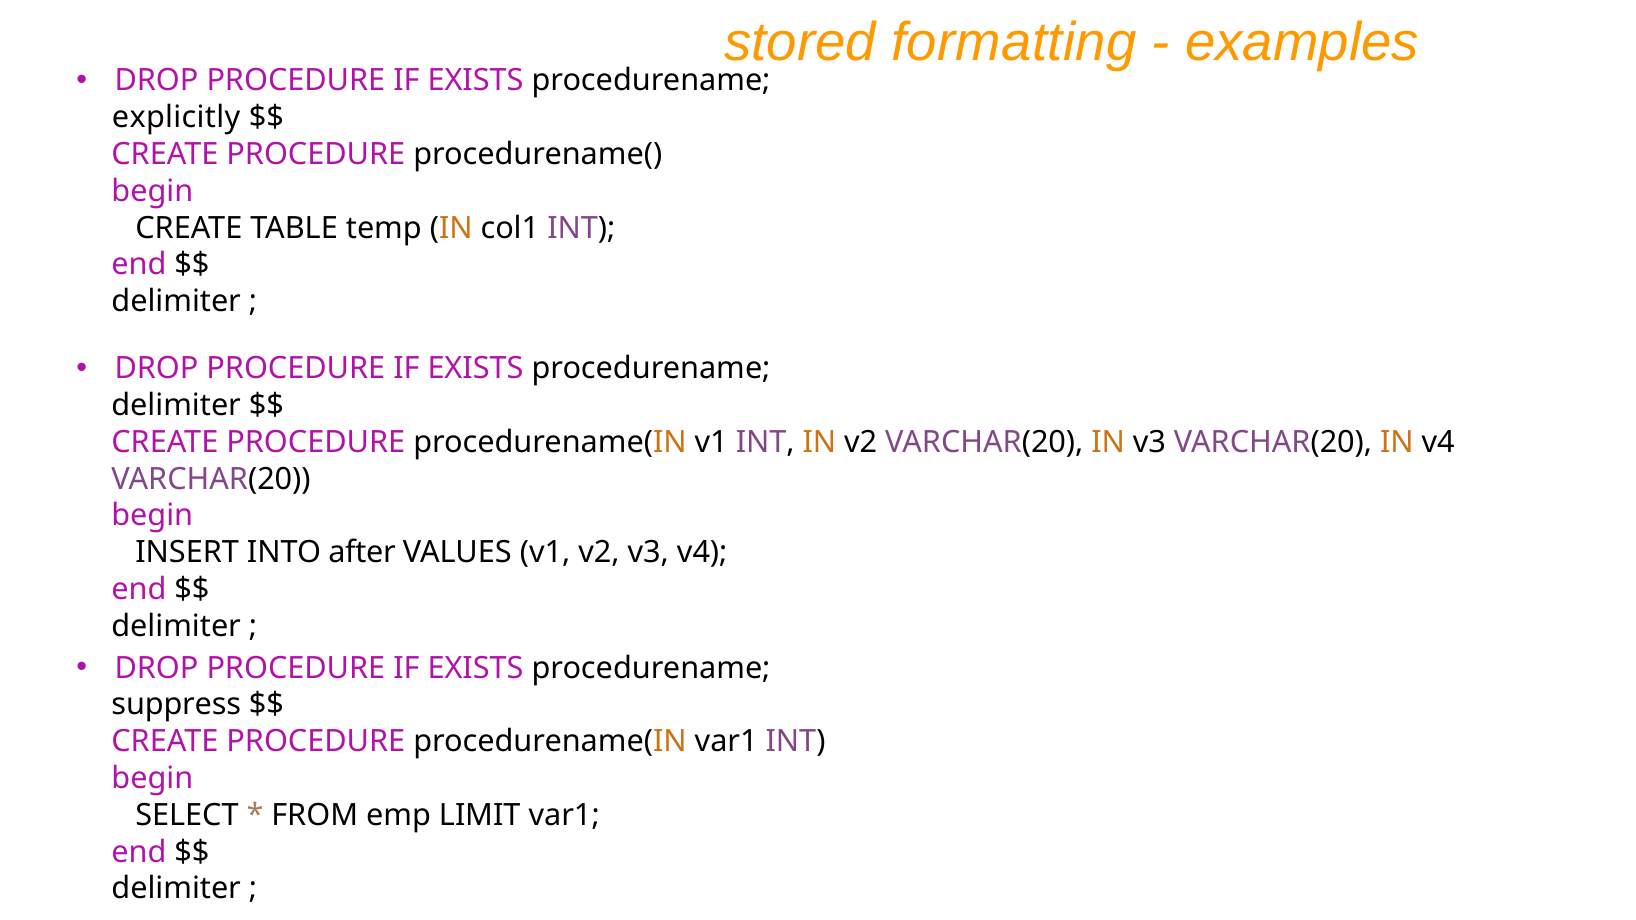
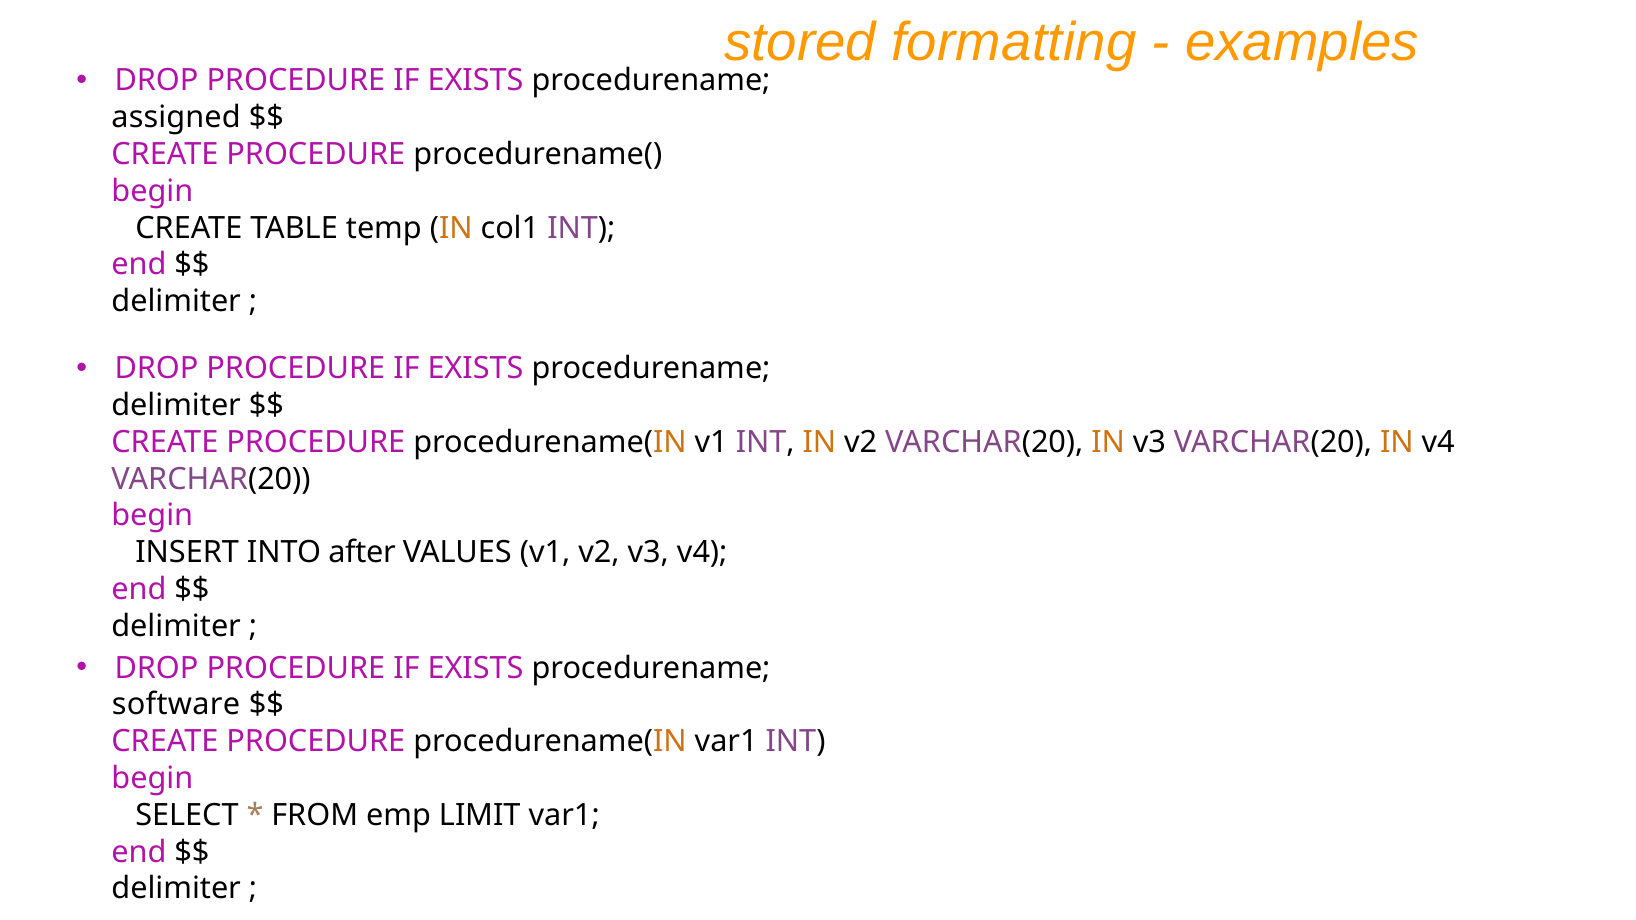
explicitly: explicitly -> assigned
suppress: suppress -> software
